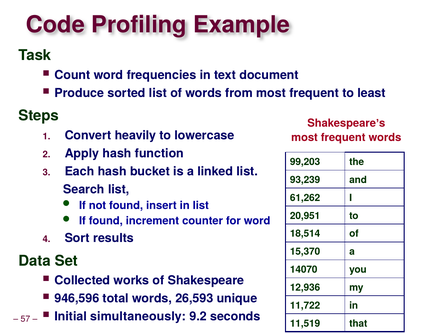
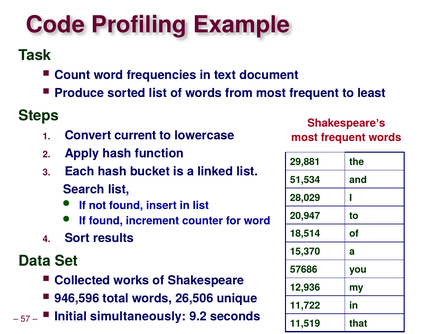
heavily: heavily -> current
99,203: 99,203 -> 29,881
93,239: 93,239 -> 51,534
61,262: 61,262 -> 28,029
20,951: 20,951 -> 20,947
14070: 14070 -> 57686
26,593: 26,593 -> 26,506
